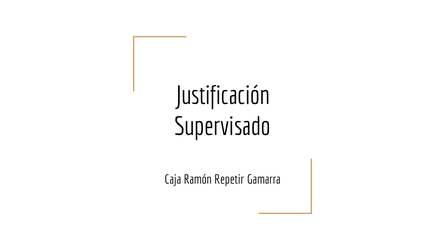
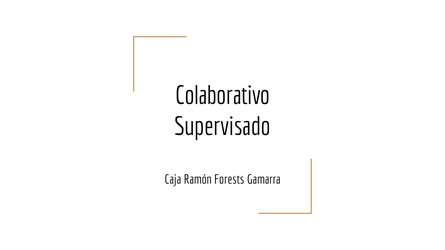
Justificación: Justificación -> Colaborativo
Repetir: Repetir -> Forests
